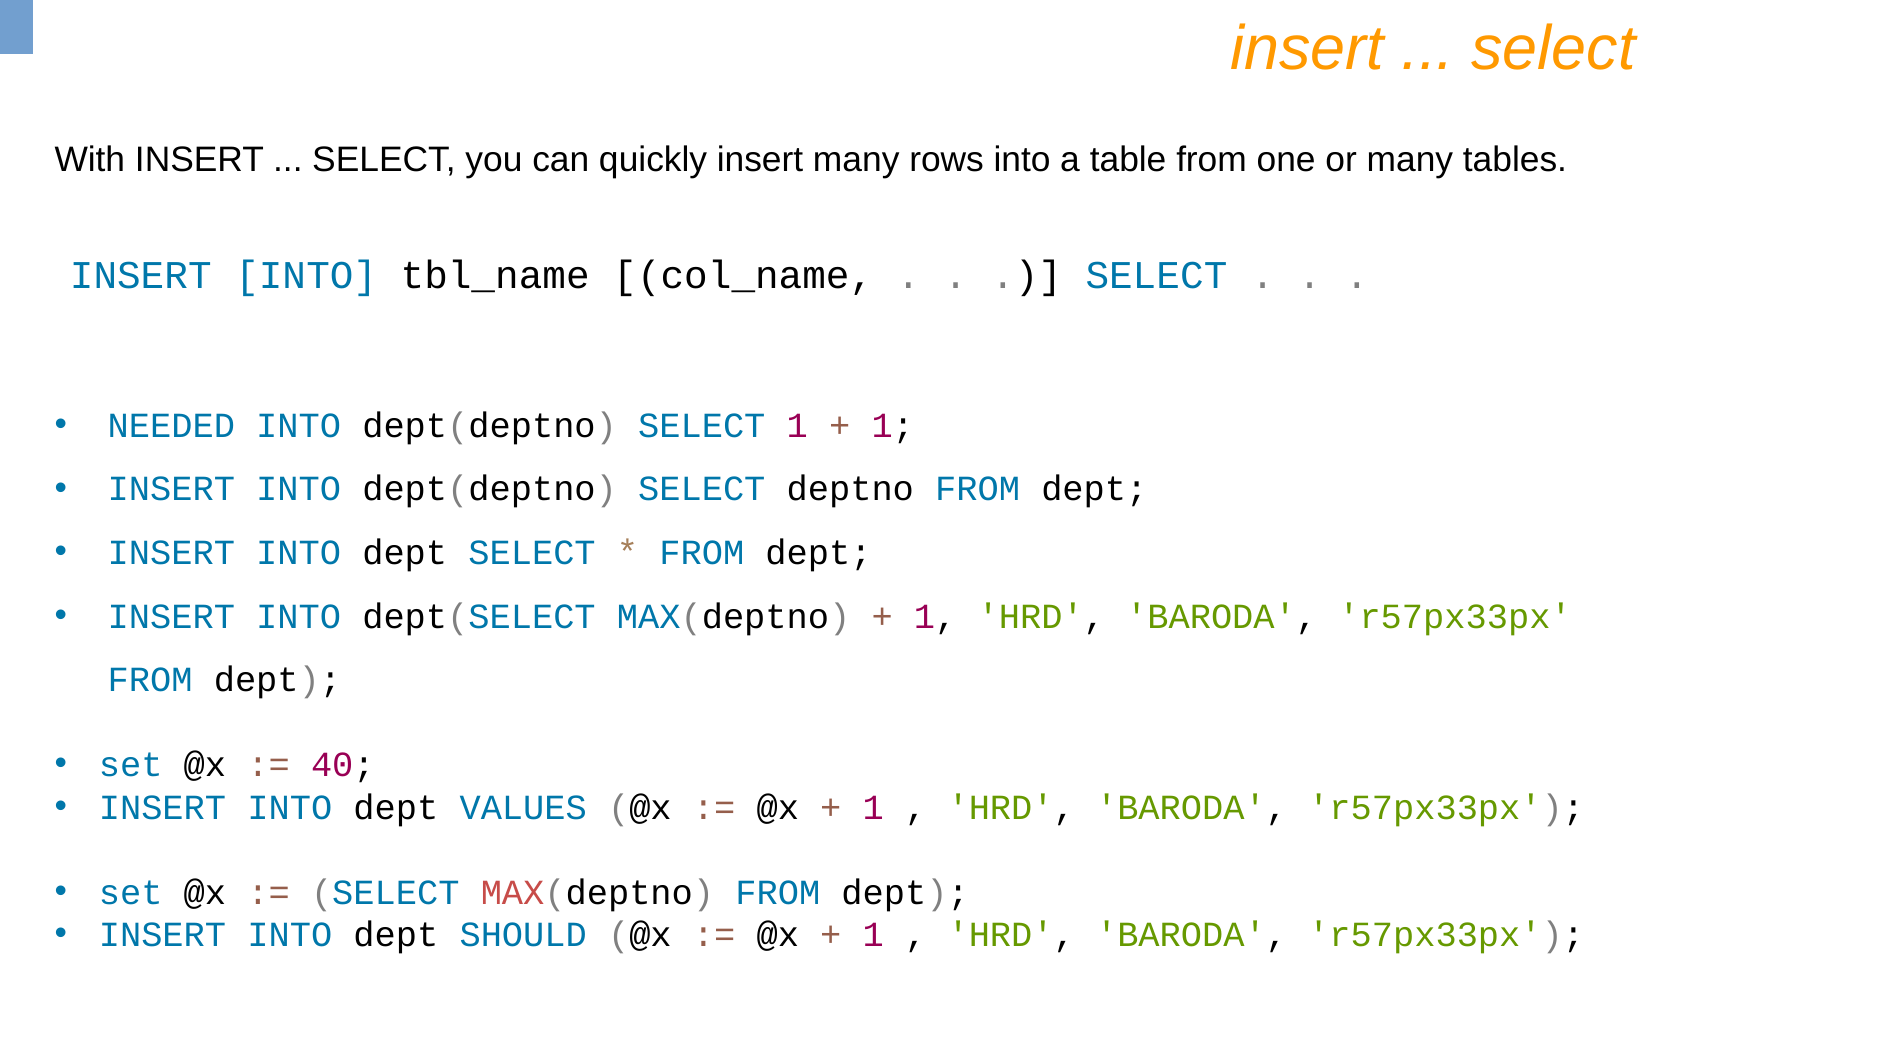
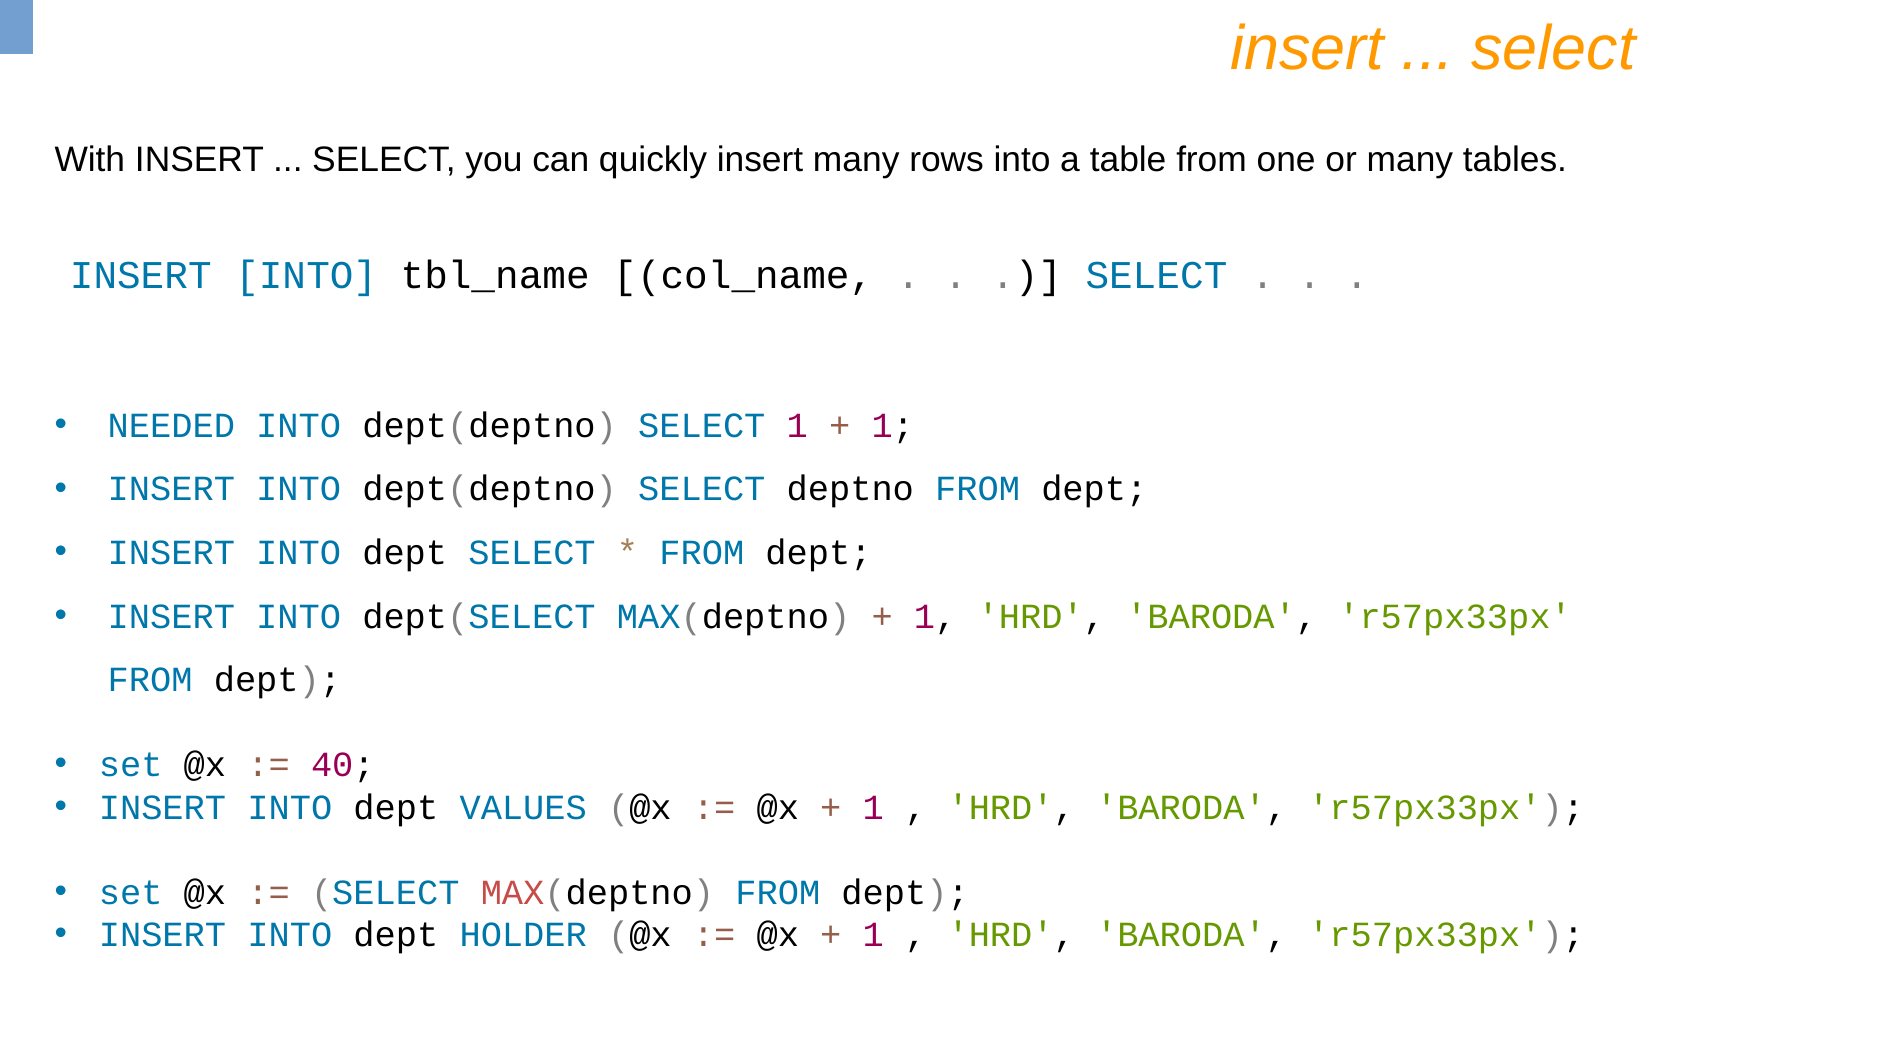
SHOULD: SHOULD -> HOLDER
